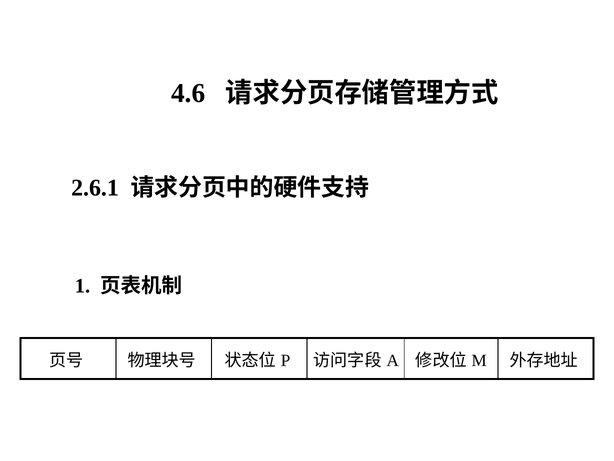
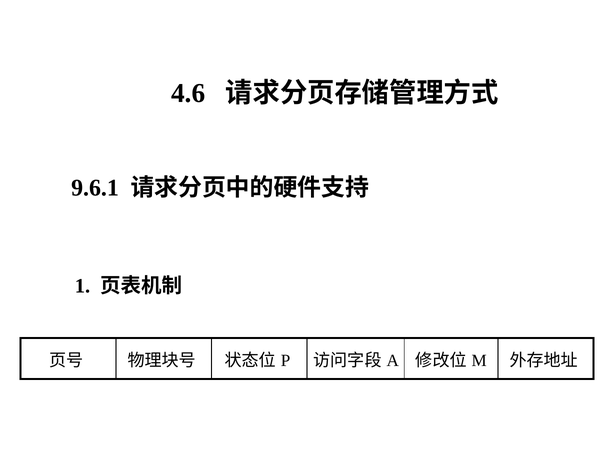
2.6.1: 2.6.1 -> 9.6.1
